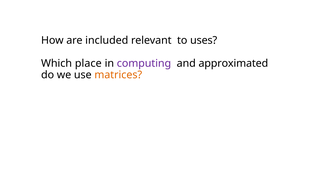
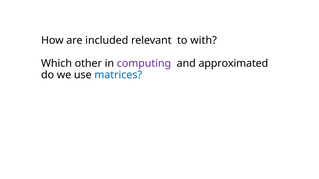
uses: uses -> with
place: place -> other
matrices colour: orange -> blue
